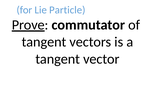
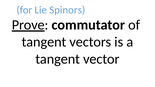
Particle: Particle -> Spinors
